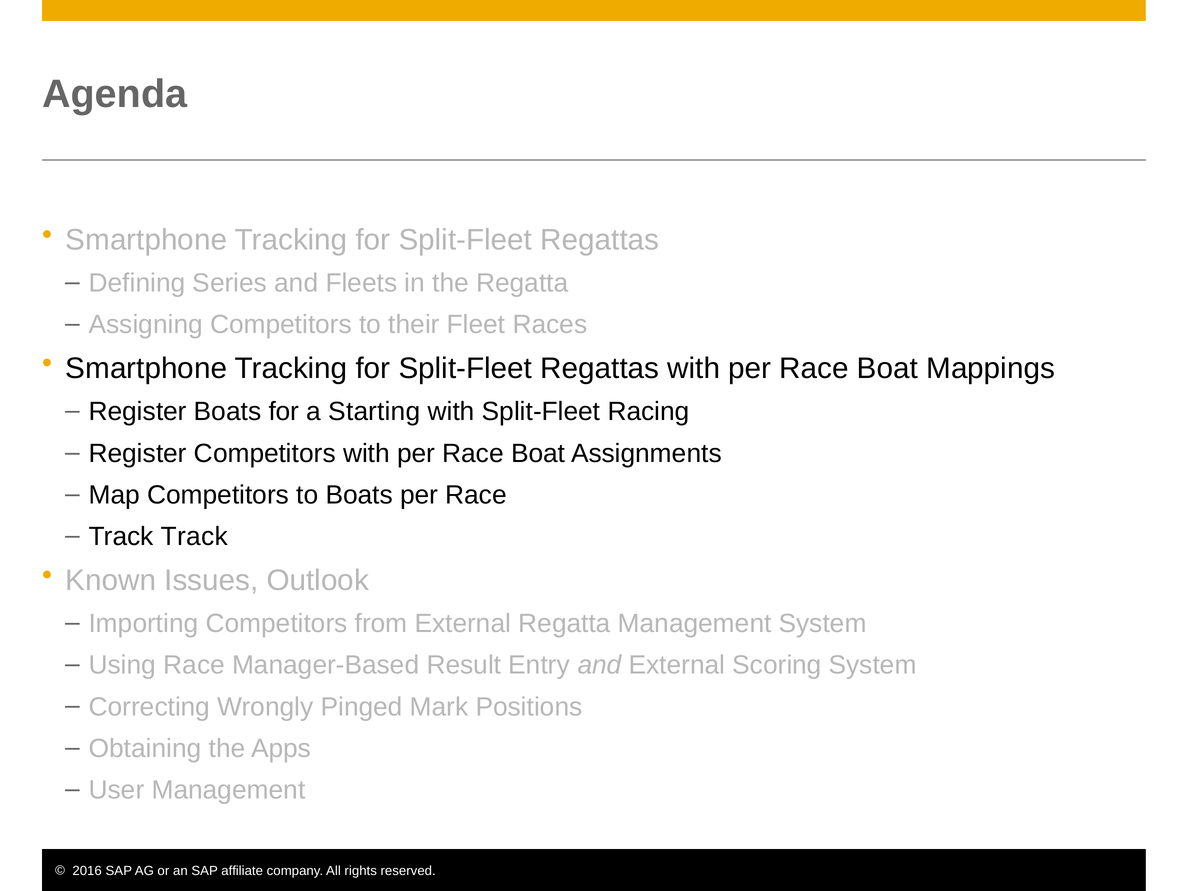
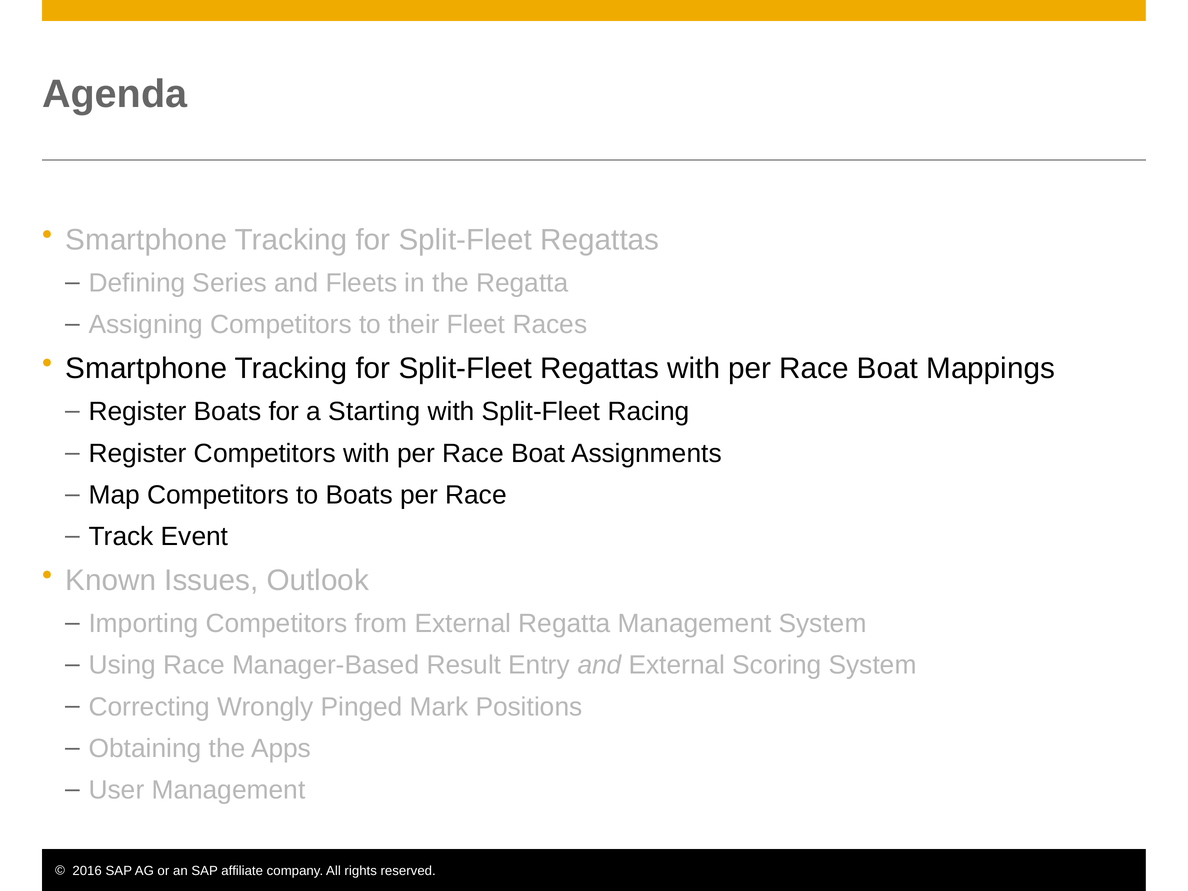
Track Track: Track -> Event
